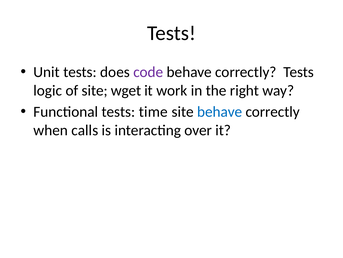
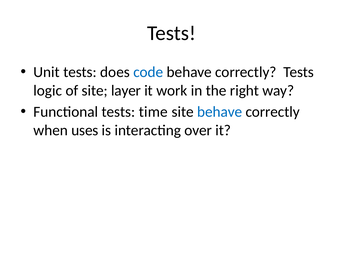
code colour: purple -> blue
wget: wget -> layer
calls: calls -> uses
